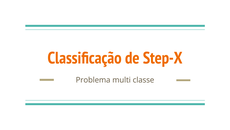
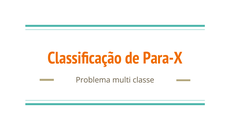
Step-X: Step-X -> Para-X
